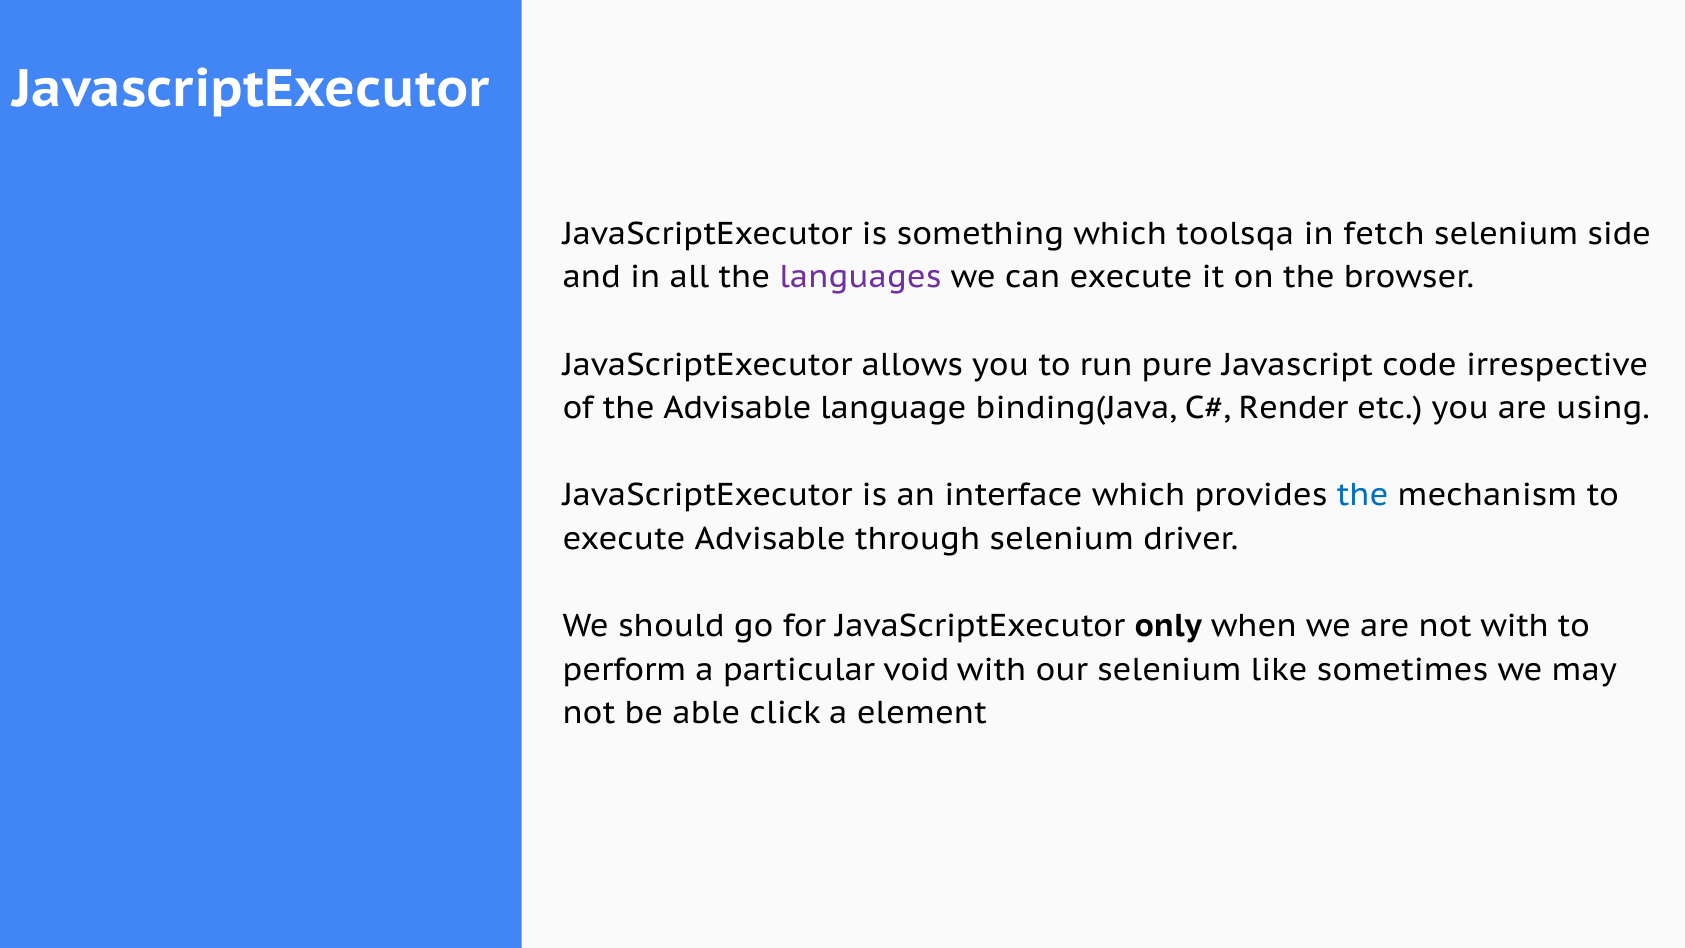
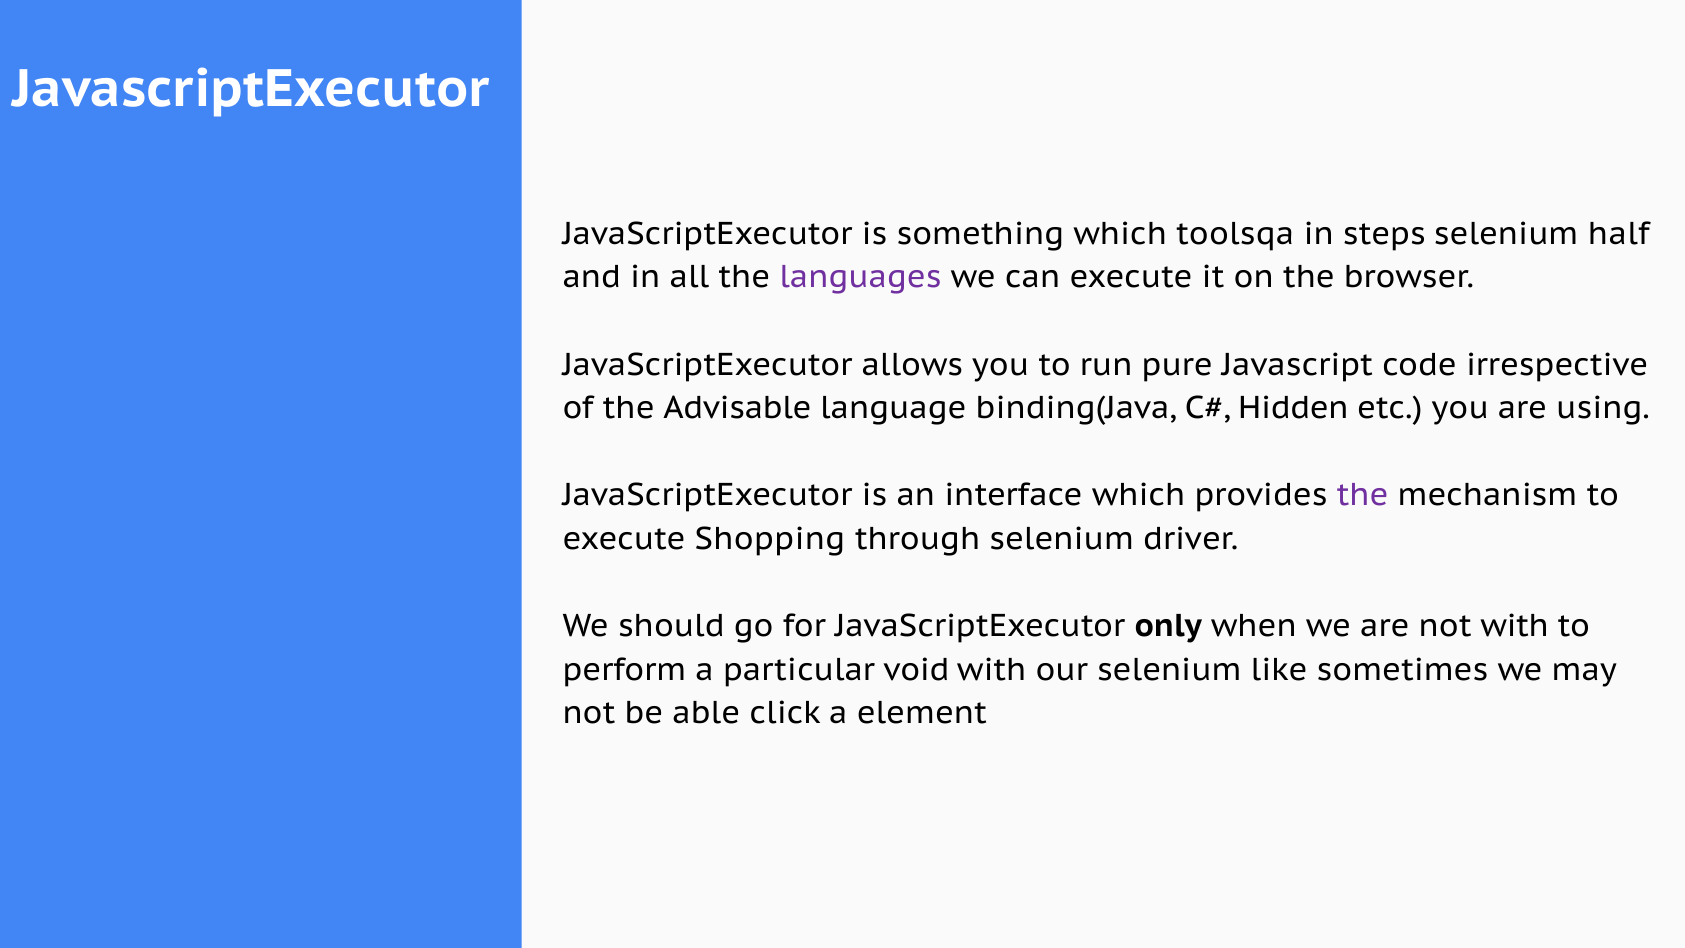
fetch: fetch -> steps
side: side -> half
Render: Render -> Hidden
the at (1363, 495) colour: blue -> purple
execute Advisable: Advisable -> Shopping
